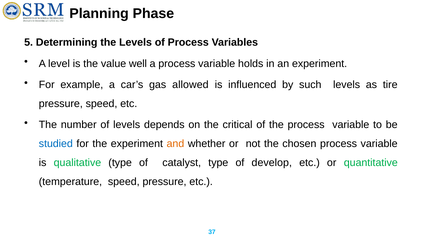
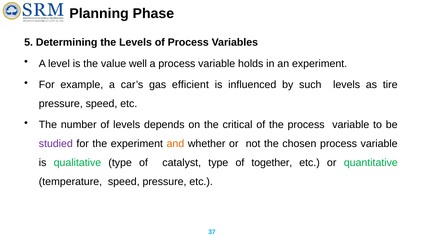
allowed: allowed -> efficient
studied colour: blue -> purple
develop: develop -> together
